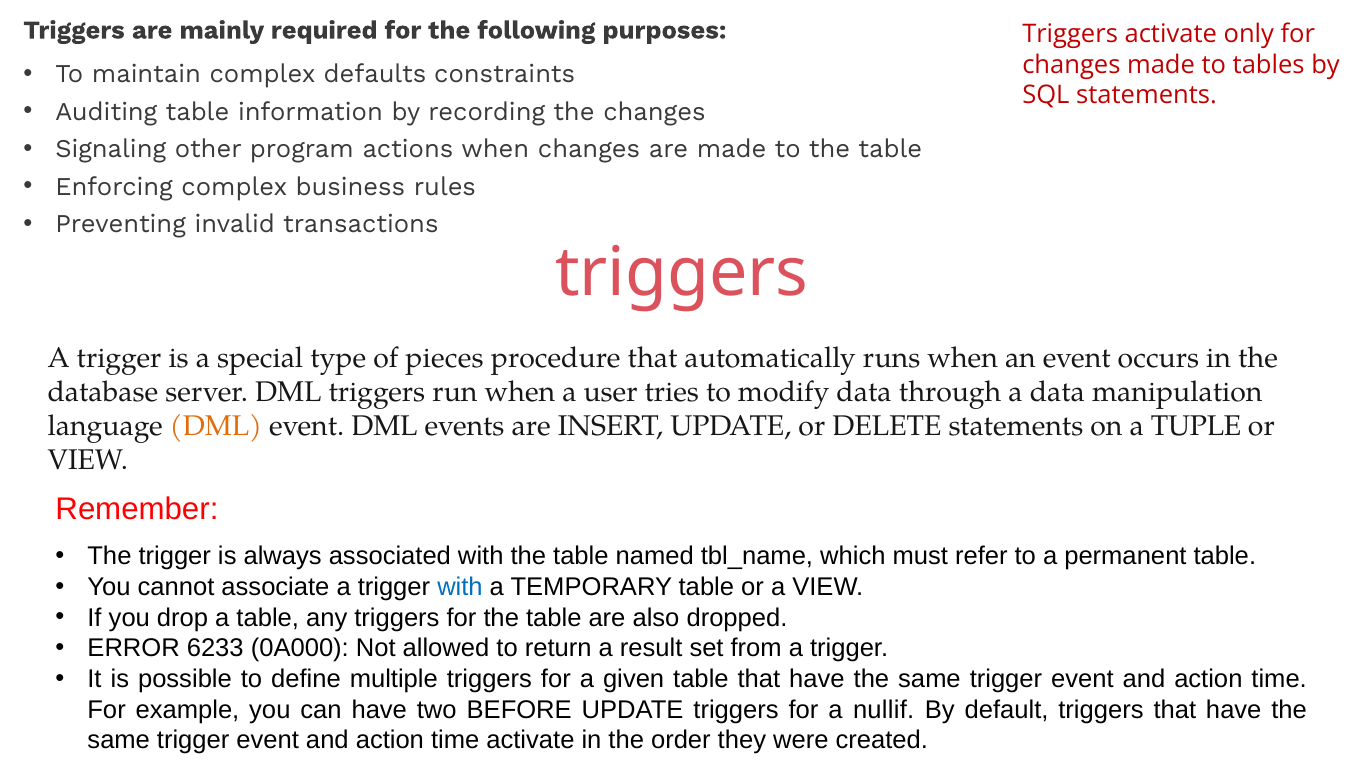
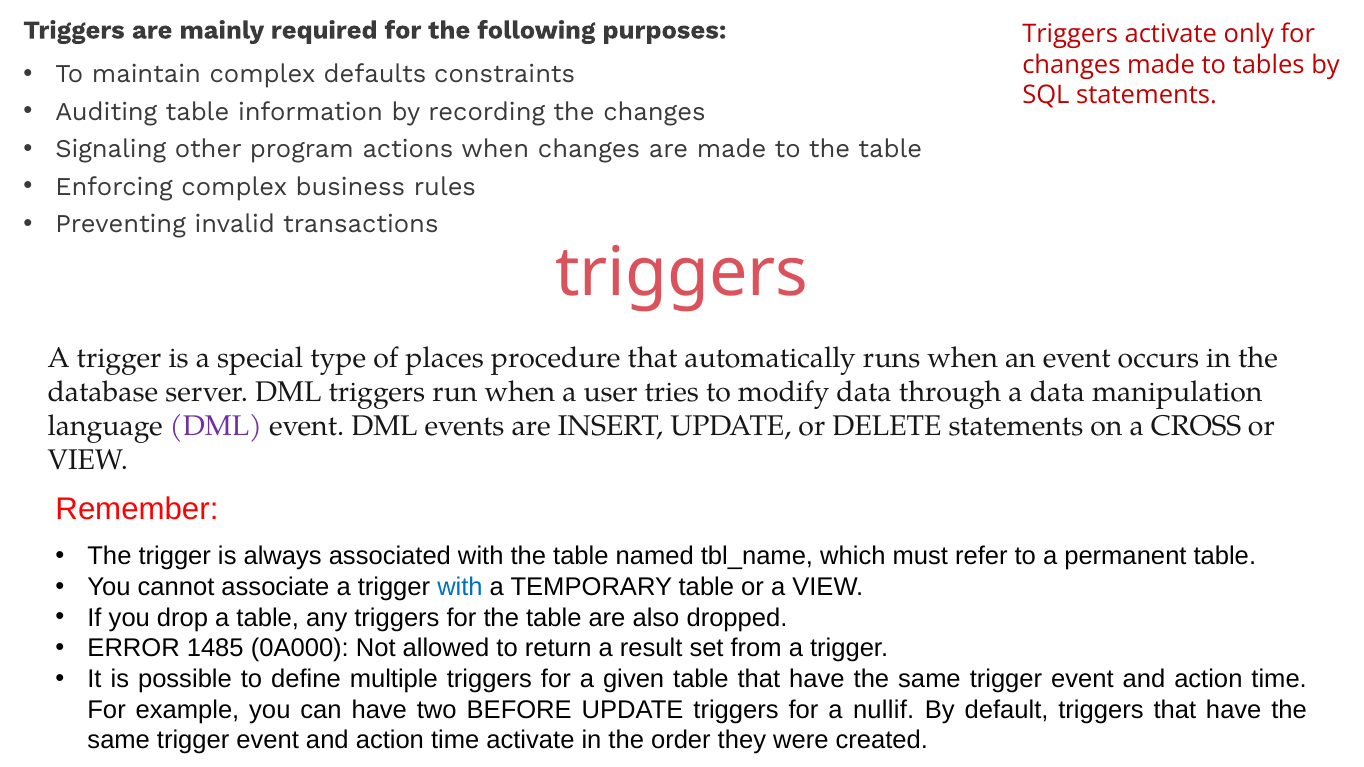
pieces: pieces -> places
DML at (216, 426) colour: orange -> purple
TUPLE: TUPLE -> CROSS
6233: 6233 -> 1485
